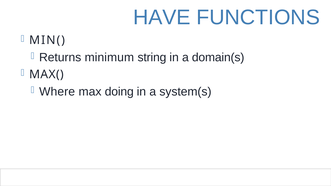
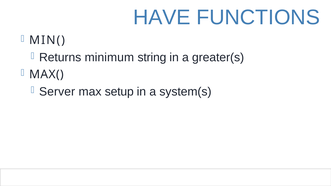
domain(s: domain(s -> greater(s
Where: Where -> Server
doing: doing -> setup
